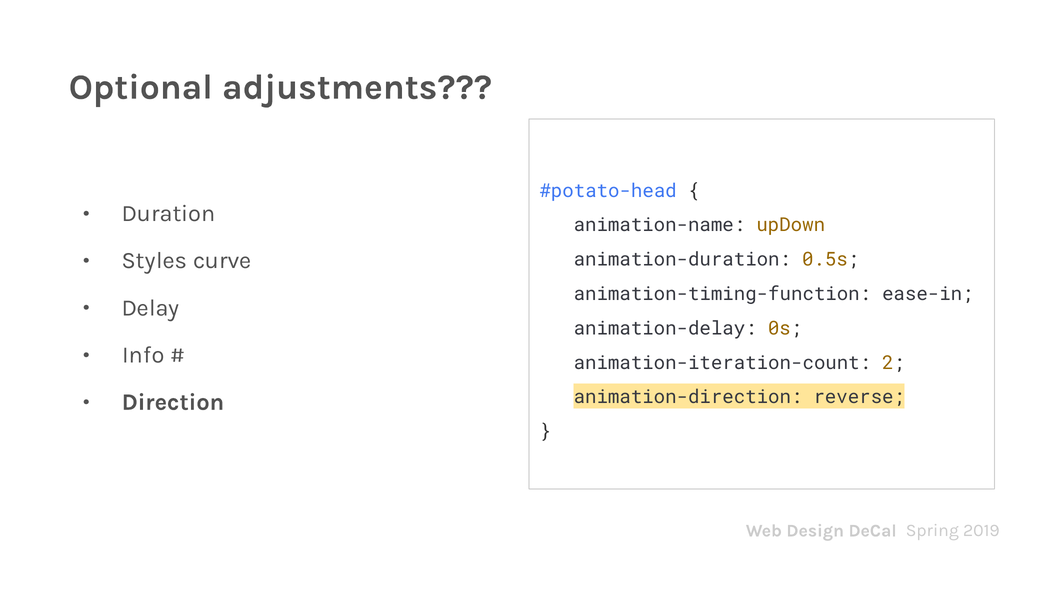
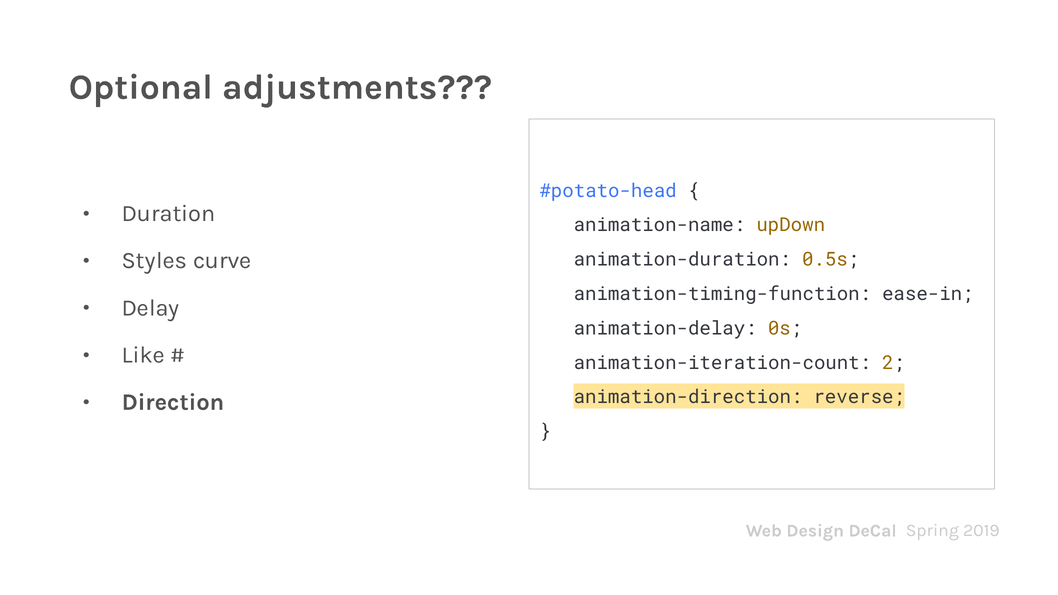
Info: Info -> Like
